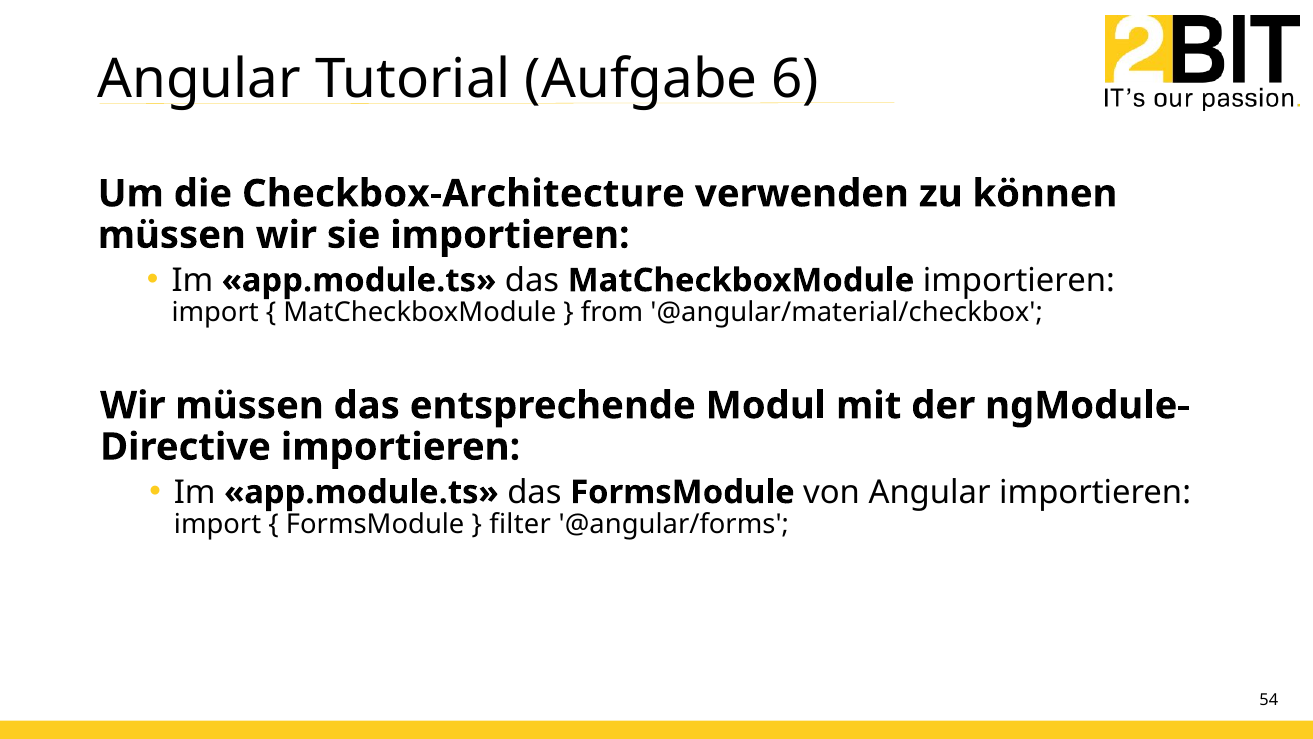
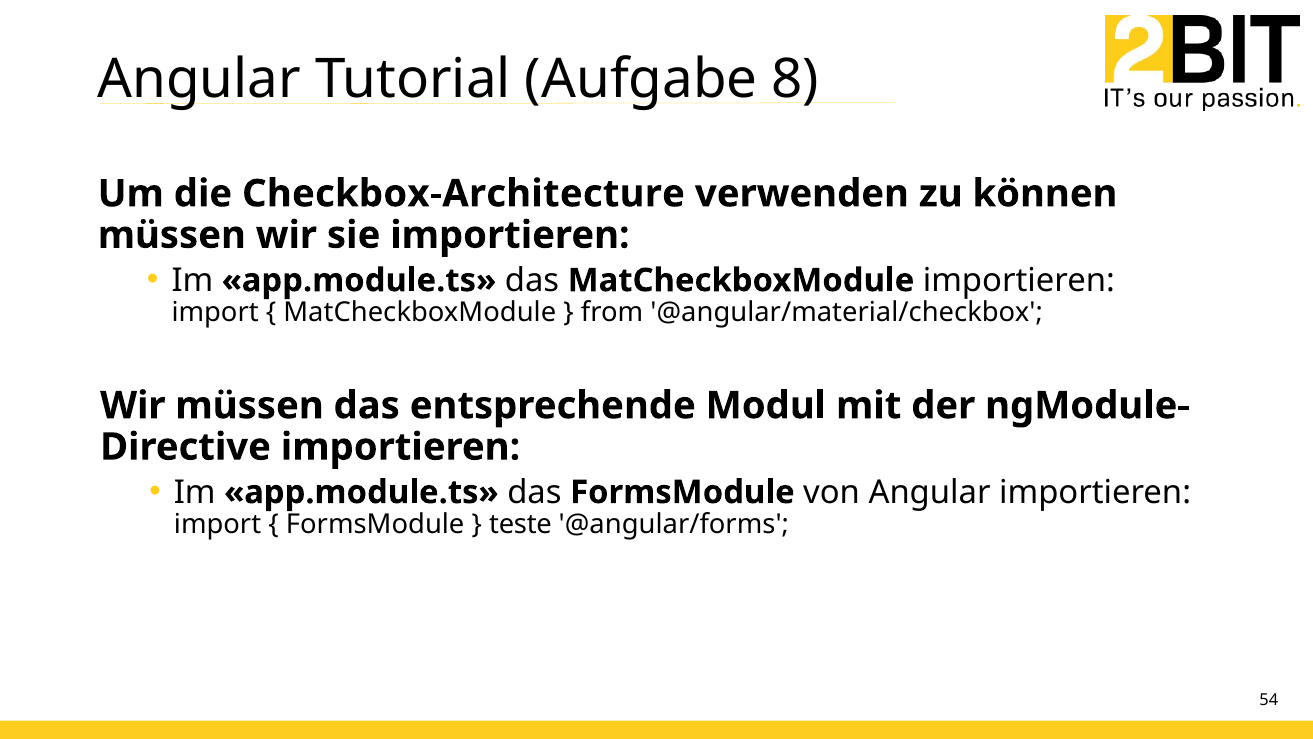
6: 6 -> 8
filter: filter -> teste
